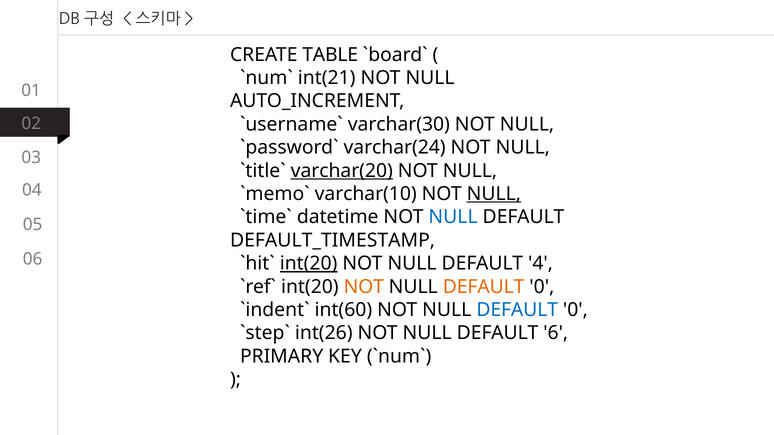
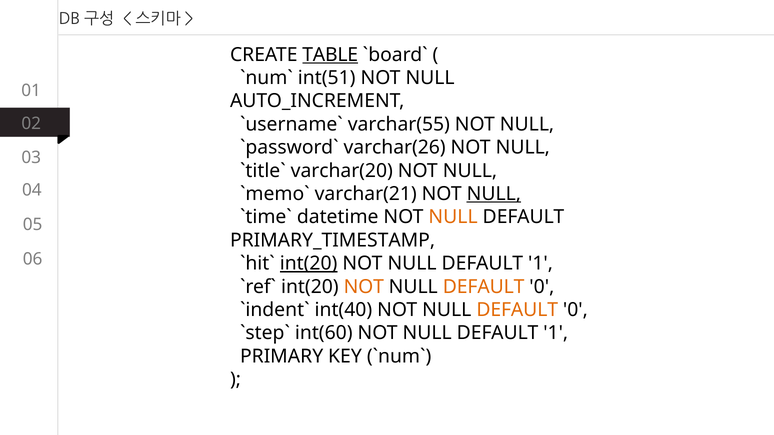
TABLE underline: none -> present
int(21: int(21 -> int(51
varchar(30: varchar(30 -> varchar(55
varchar(24: varchar(24 -> varchar(26
varchar(20 underline: present -> none
varchar(10: varchar(10 -> varchar(21
NULL at (453, 217) colour: blue -> orange
DEFAULT_TIMESTAMP: DEFAULT_TIMESTAMP -> PRIMARY_TIMESTAMP
4 at (541, 264): 4 -> 1
int(60: int(60 -> int(40
DEFAULT at (517, 310) colour: blue -> orange
int(26: int(26 -> int(60
6 at (556, 333): 6 -> 1
